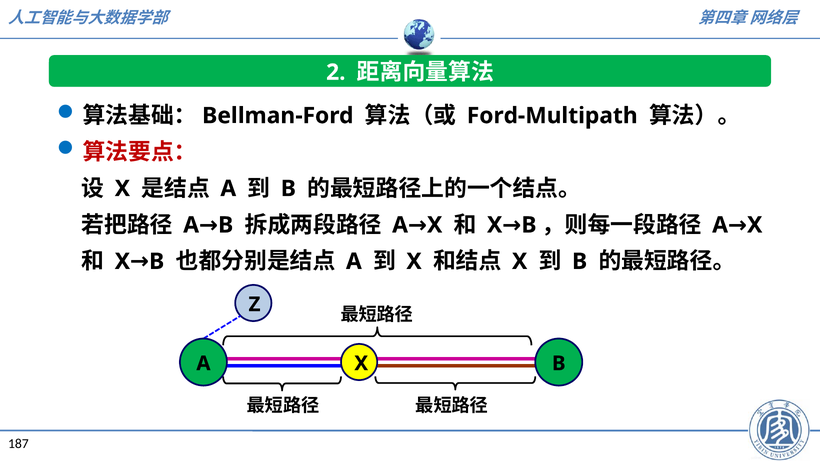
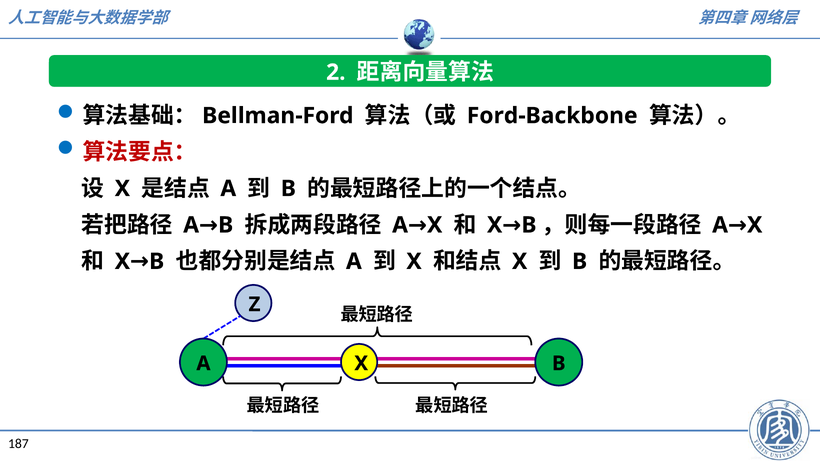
Ford-Multipath: Ford-Multipath -> Ford-Backbone
